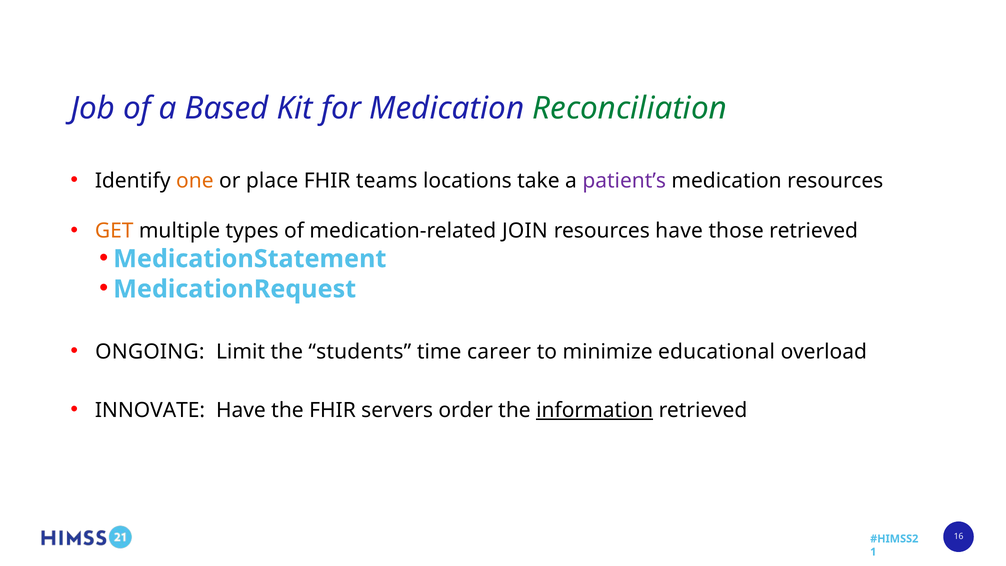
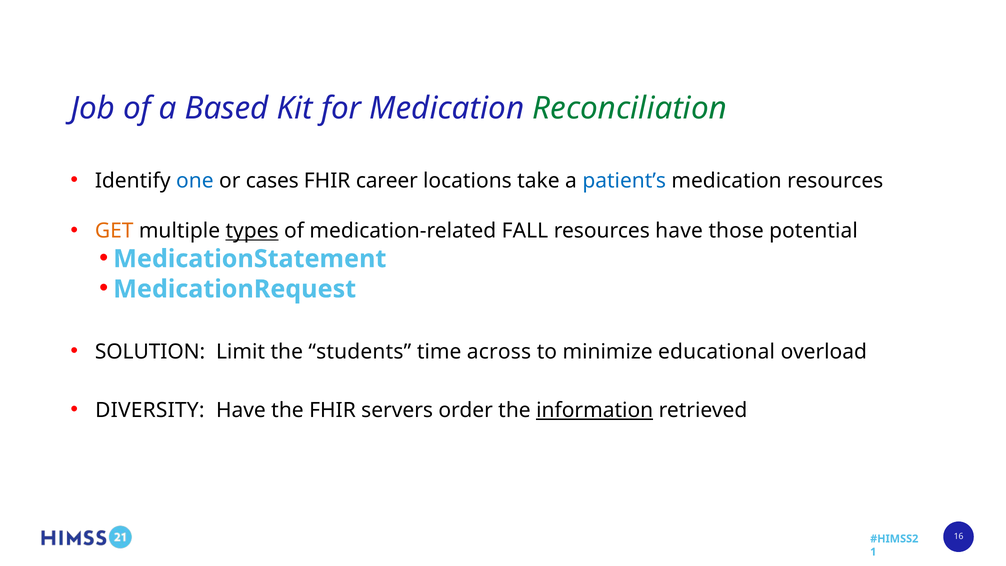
one colour: orange -> blue
place: place -> cases
teams: teams -> career
patient’s colour: purple -> blue
types underline: none -> present
JOIN: JOIN -> FALL
those retrieved: retrieved -> potential
ONGOING: ONGOING -> SOLUTION
career: career -> across
INNOVATE: INNOVATE -> DIVERSITY
